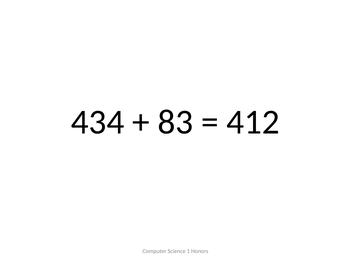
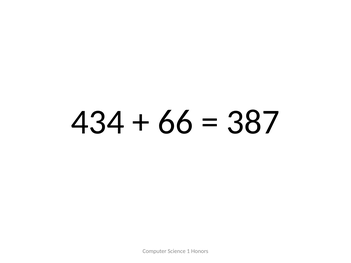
83: 83 -> 66
412: 412 -> 387
